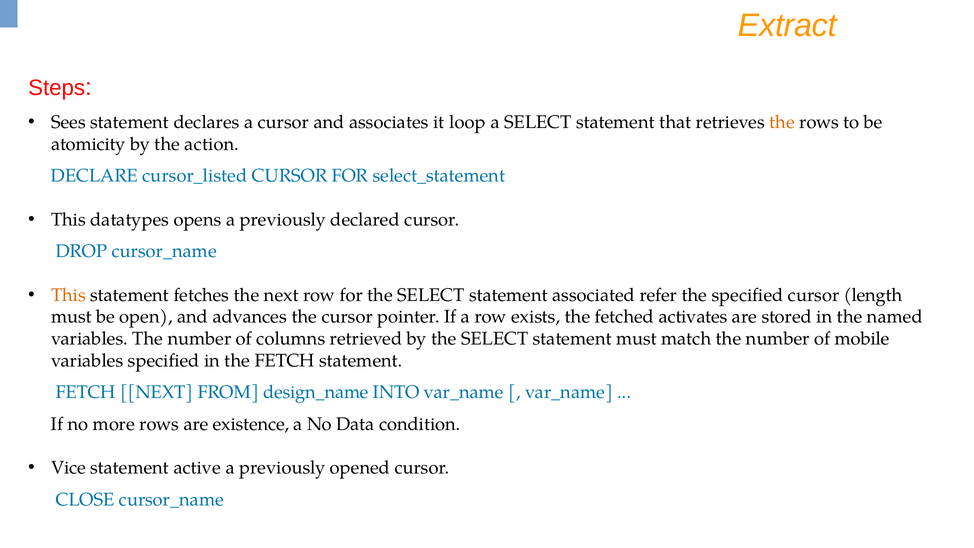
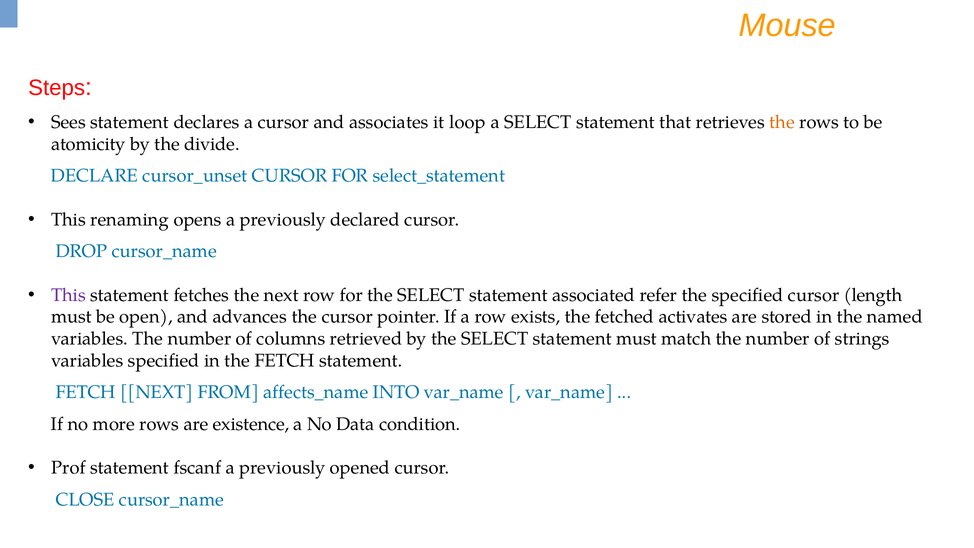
Extract: Extract -> Mouse
action: action -> divide
cursor_listed: cursor_listed -> cursor_unset
datatypes: datatypes -> renaming
This at (68, 295) colour: orange -> purple
mobile: mobile -> strings
design_name: design_name -> affects_name
Vice: Vice -> Prof
active: active -> fscanf
